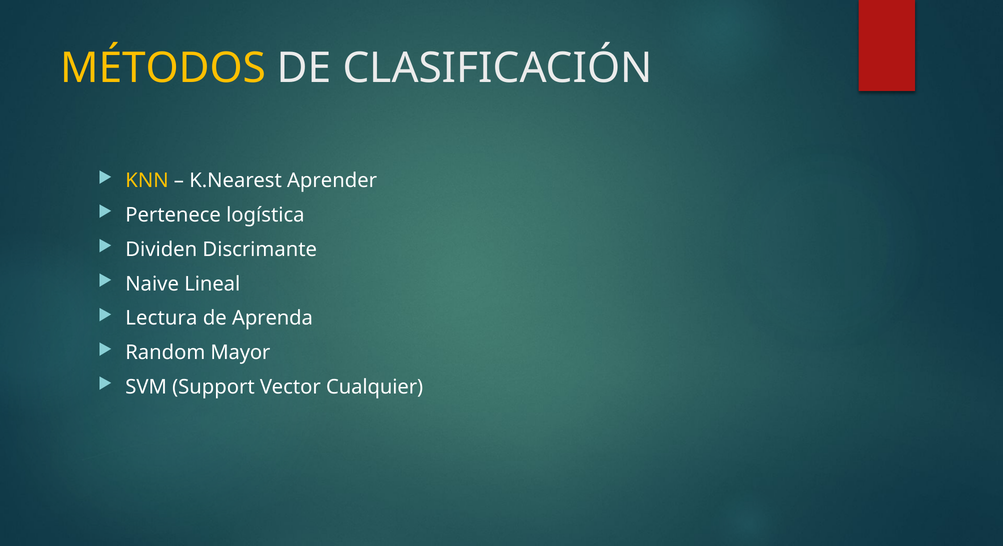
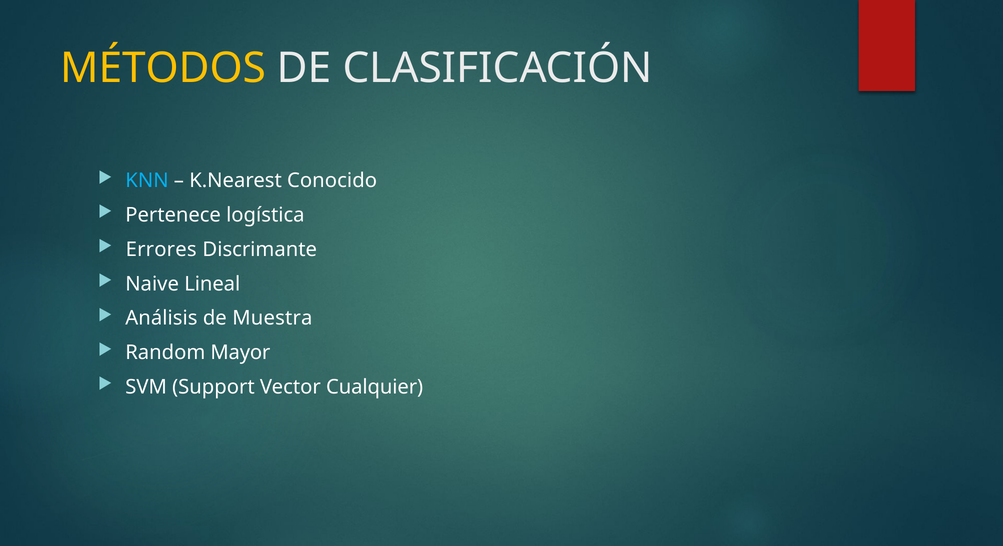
KNN colour: yellow -> light blue
Aprender: Aprender -> Conocido
Dividen: Dividen -> Errores
Lectura: Lectura -> Análisis
Aprenda: Aprenda -> Muestra
